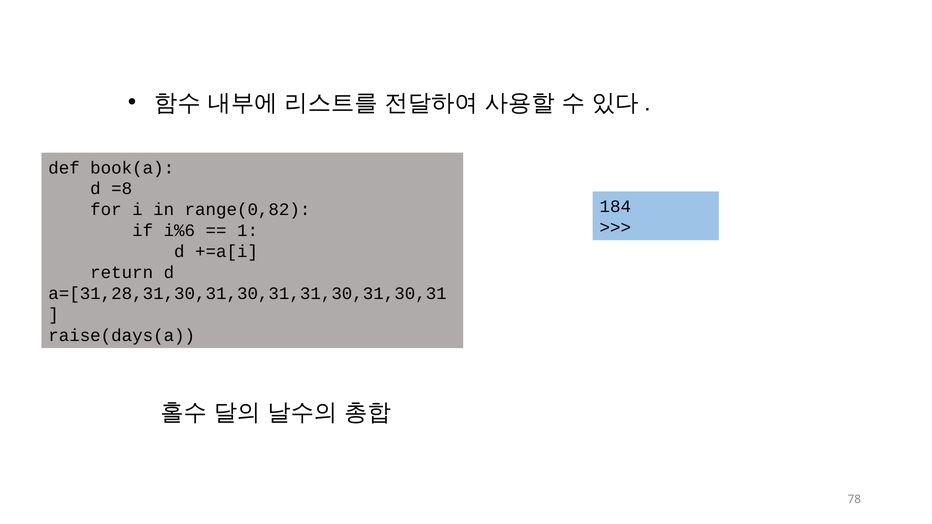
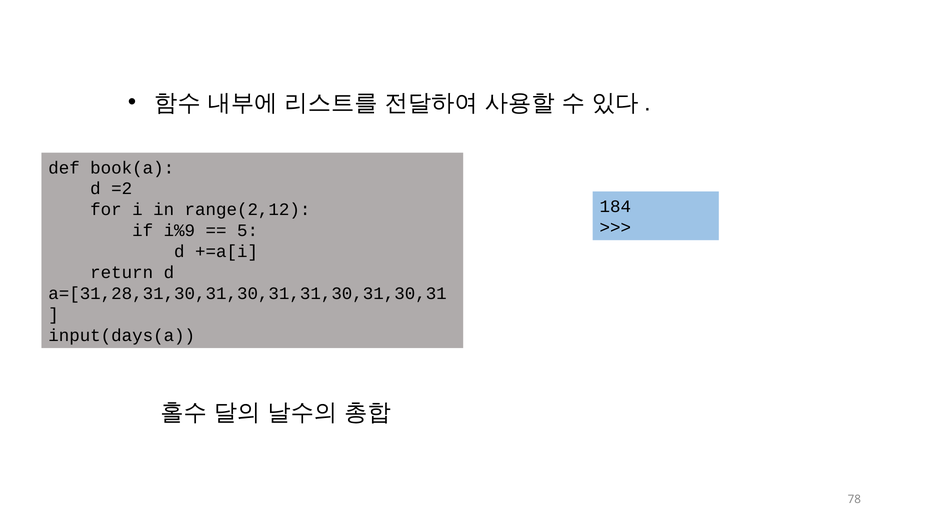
=8: =8 -> =2
range(0,82: range(0,82 -> range(2,12
i%6: i%6 -> i%9
1: 1 -> 5
raise(days(a: raise(days(a -> input(days(a
